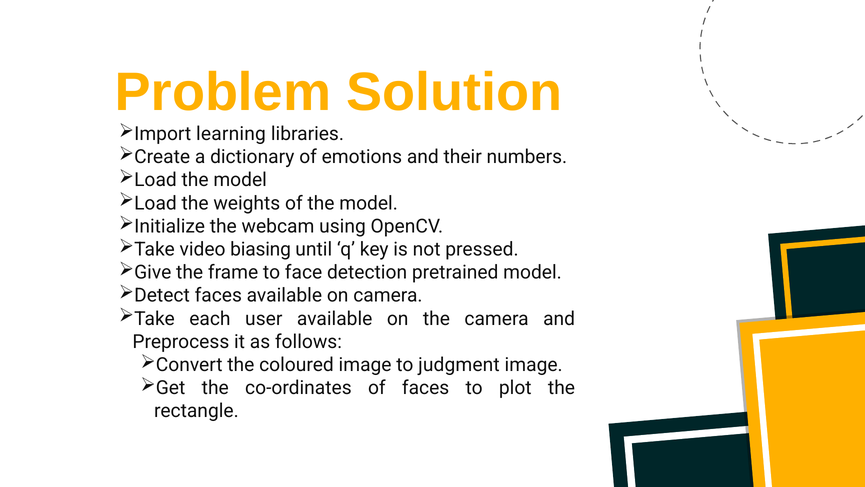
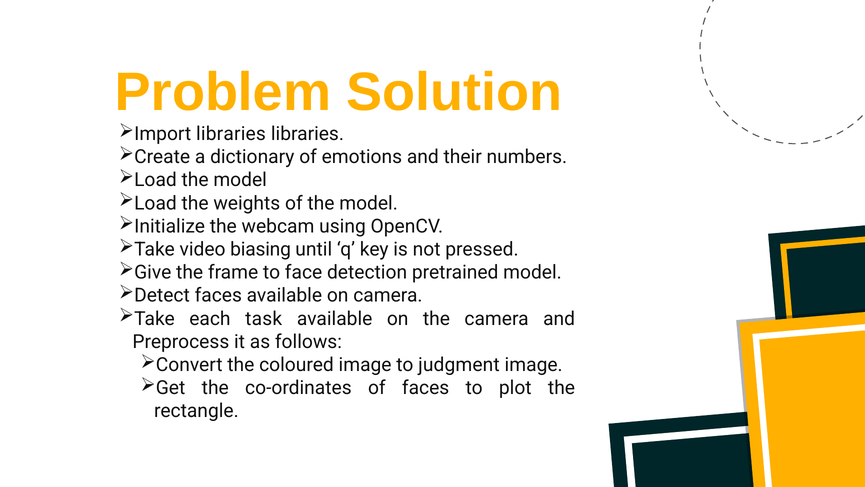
Import learning: learning -> libraries
user: user -> task
